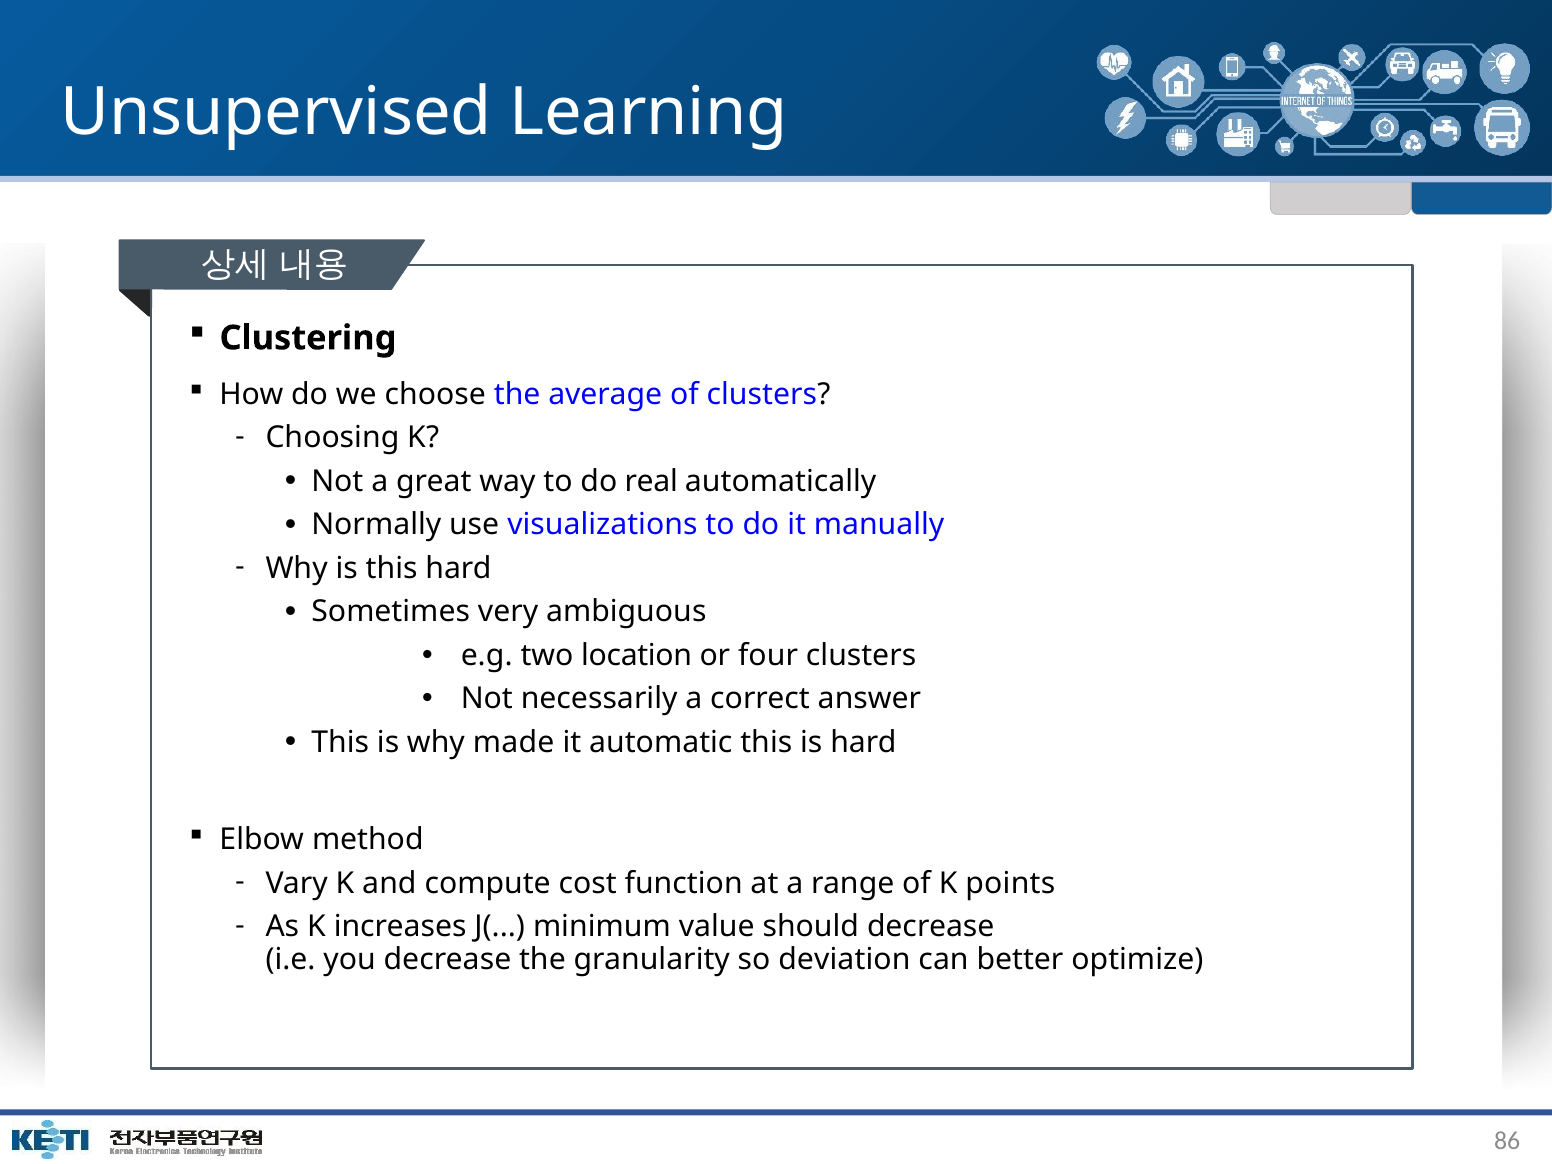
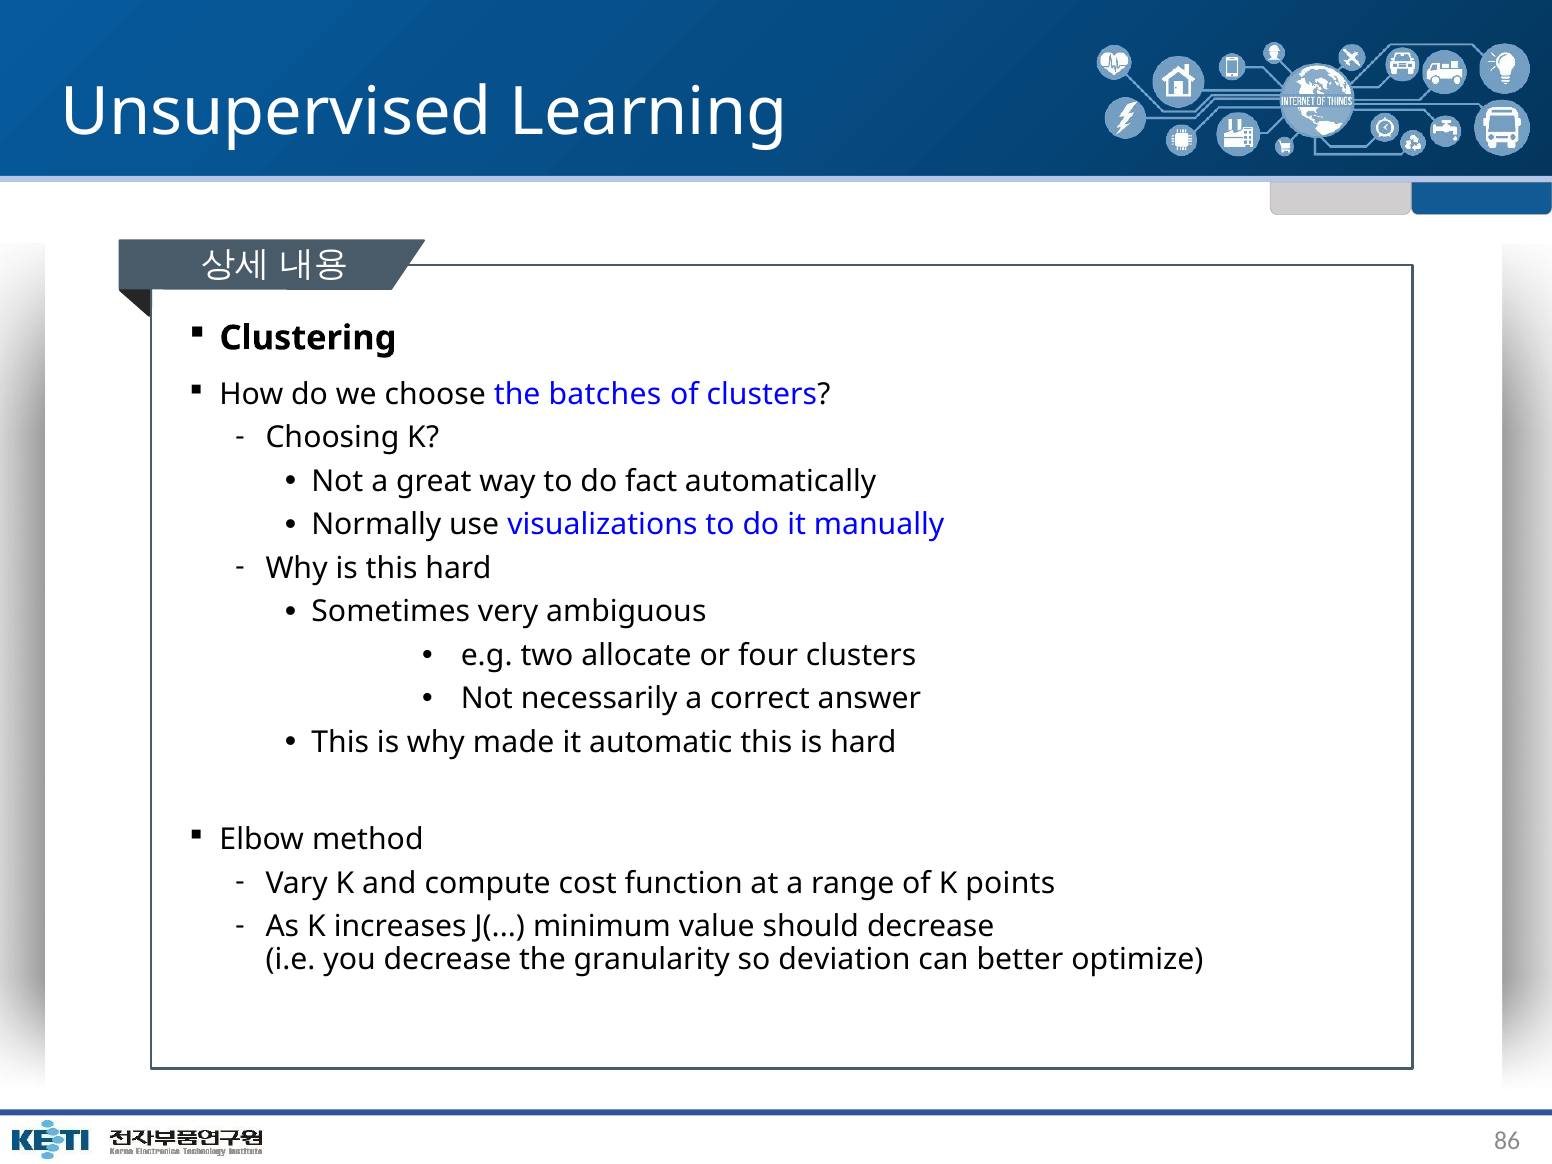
average: average -> batches
real: real -> fact
location: location -> allocate
